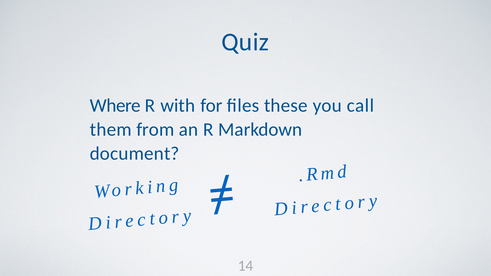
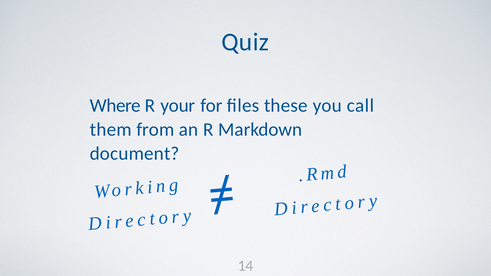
with: with -> your
